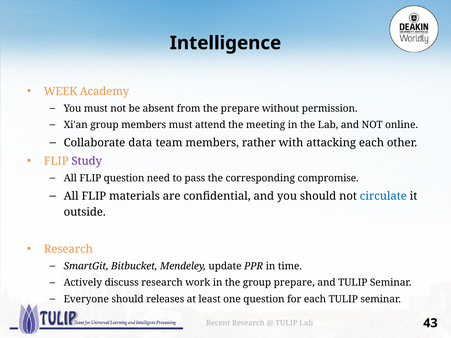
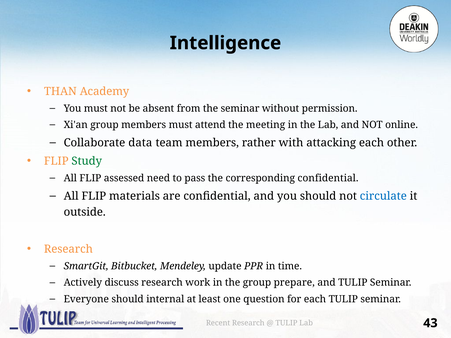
WEEK: WEEK -> THAN
the prepare: prepare -> seminar
Study colour: purple -> green
FLIP question: question -> assessed
corresponding compromise: compromise -> confidential
releases: releases -> internal
